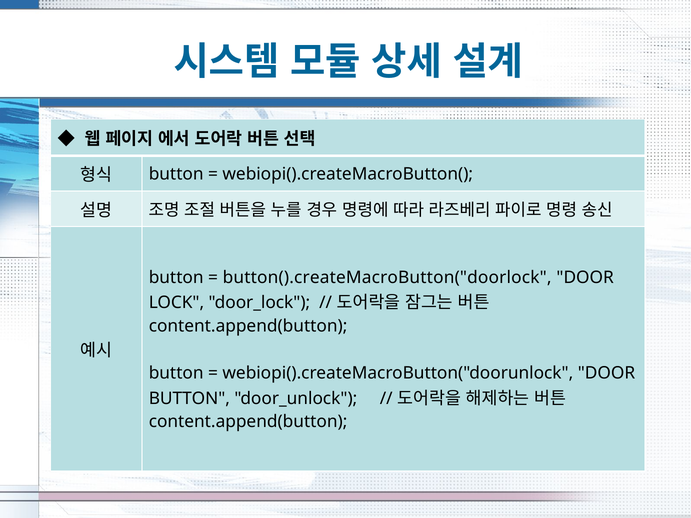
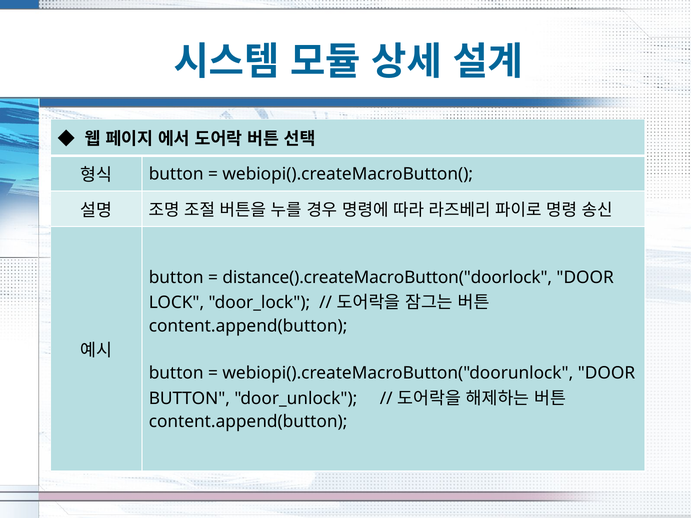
button().createMacroButton("doorlock: button().createMacroButton("doorlock -> distance().createMacroButton("doorlock
